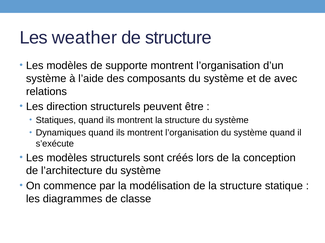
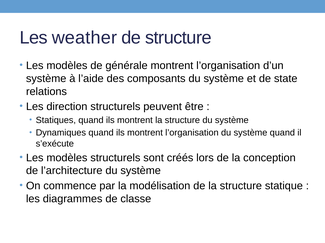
supporte: supporte -> générale
avec: avec -> state
